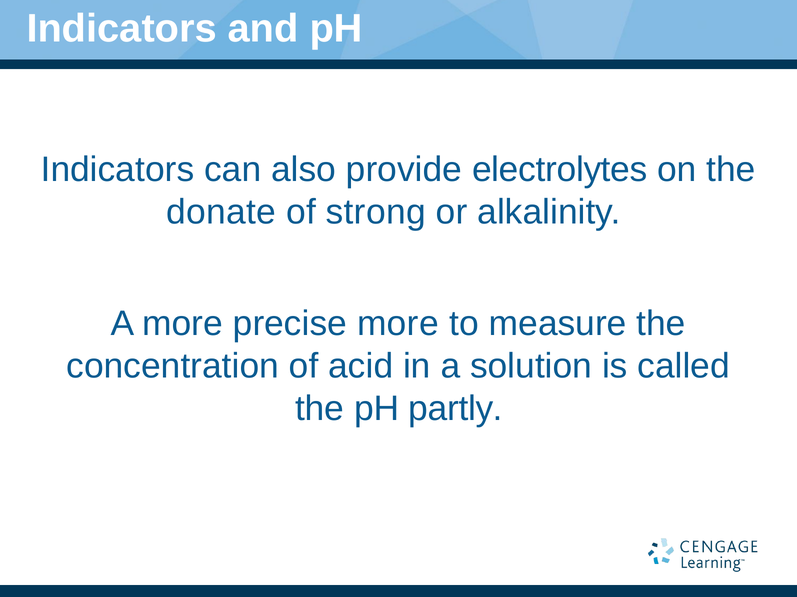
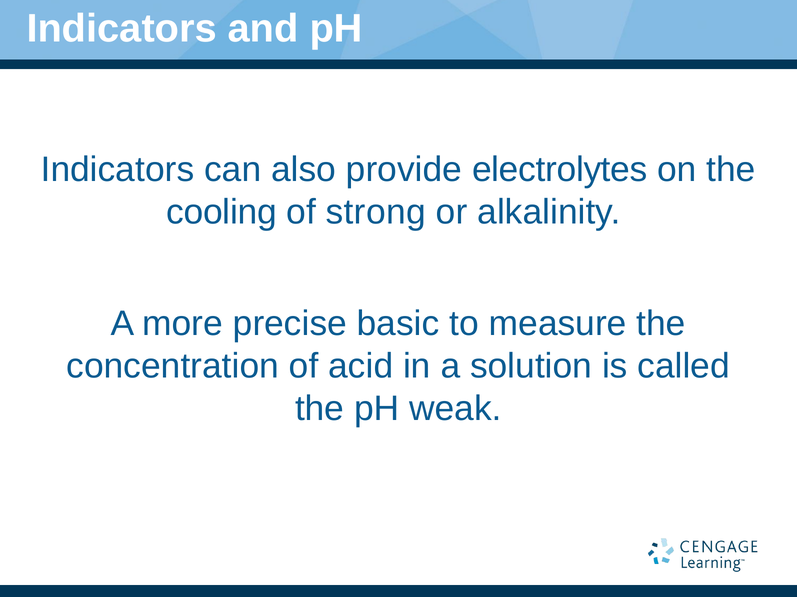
donate: donate -> cooling
precise more: more -> basic
partly: partly -> weak
